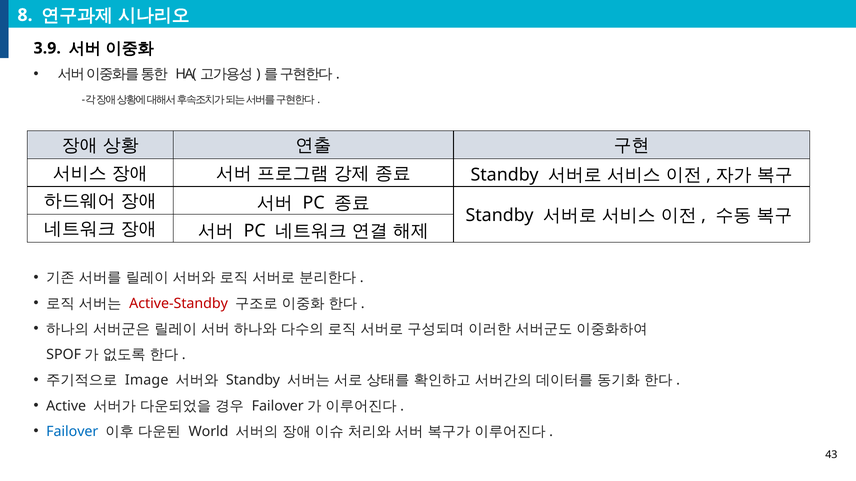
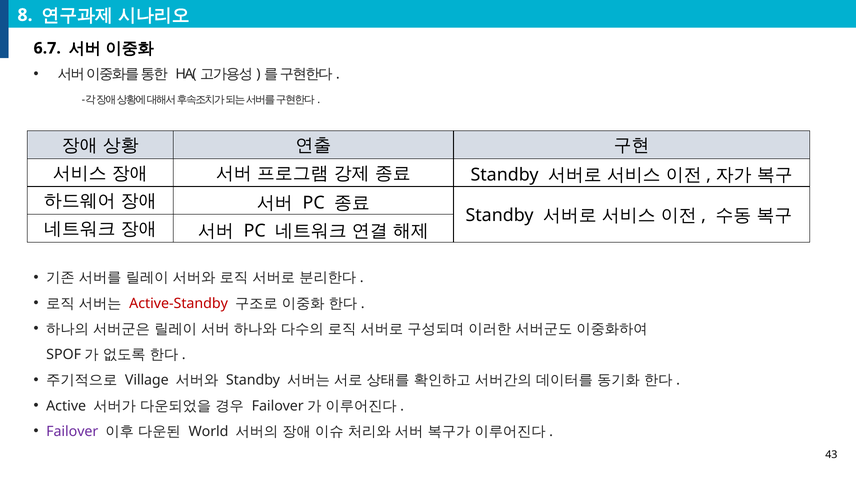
3.9: 3.9 -> 6.7
Image: Image -> Village
Failover colour: blue -> purple
